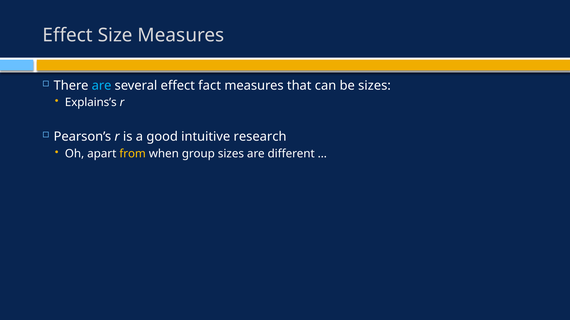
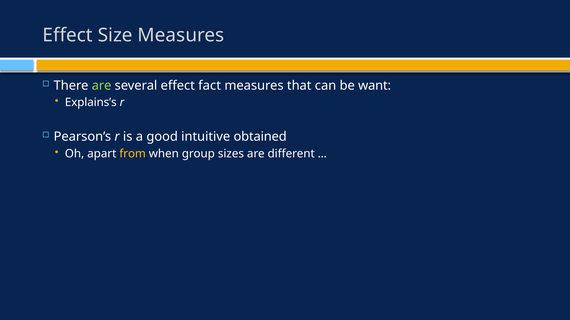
are at (102, 86) colour: light blue -> light green
be sizes: sizes -> want
research: research -> obtained
